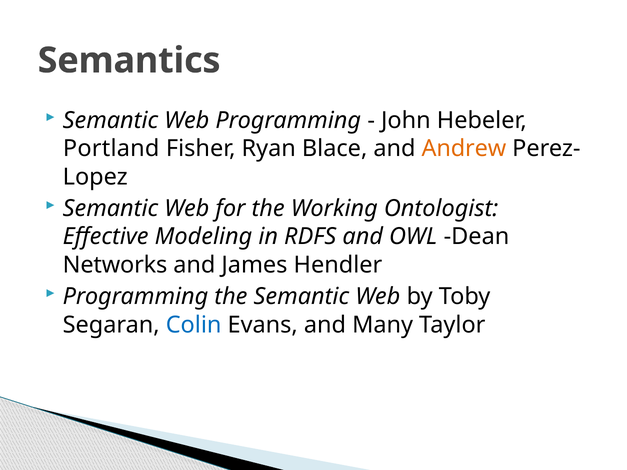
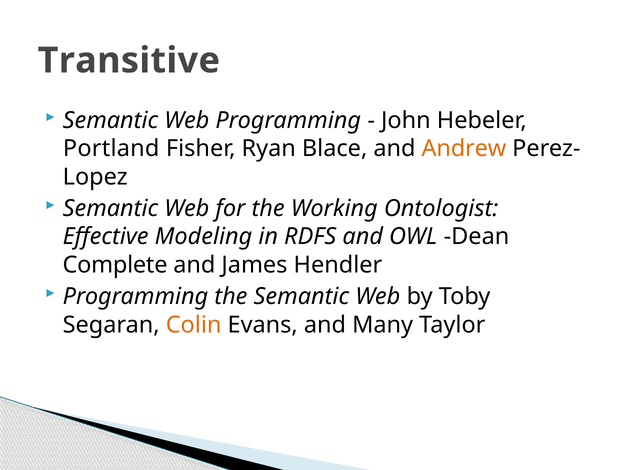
Semantics: Semantics -> Transitive
Networks: Networks -> Complete
Colin colour: blue -> orange
